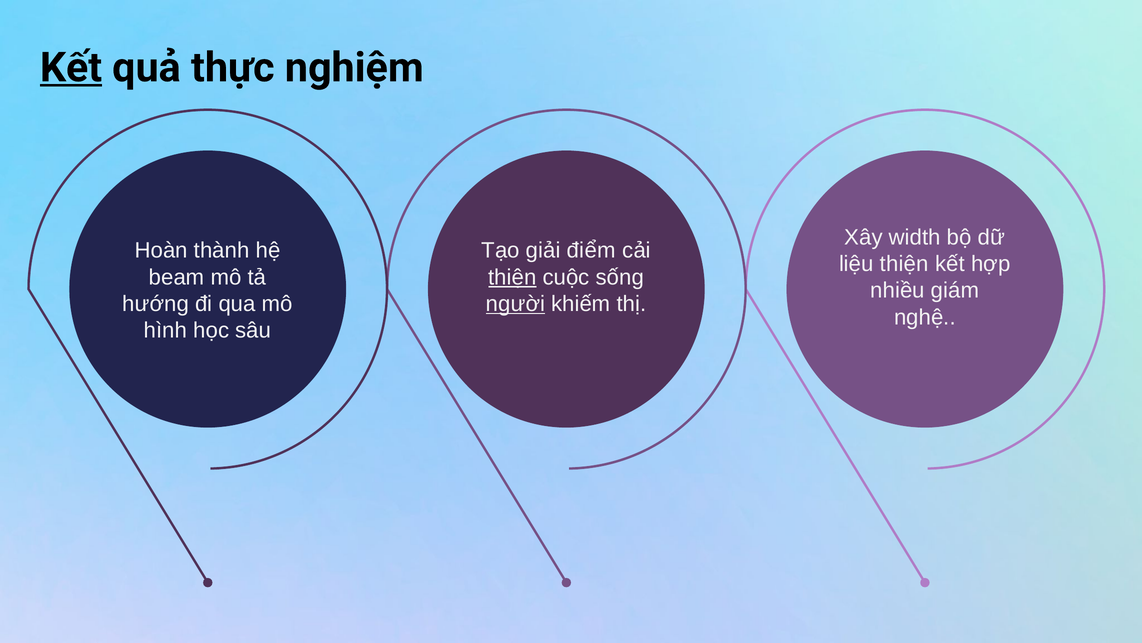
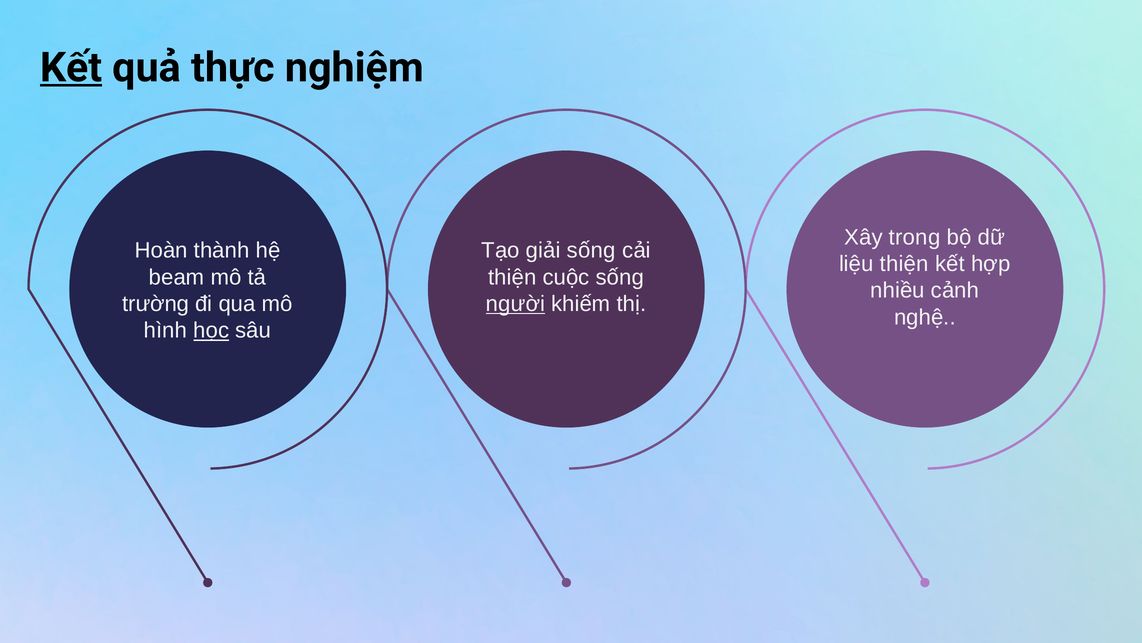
width: width -> trong
giải điểm: điểm -> sống
thiện at (512, 277) underline: present -> none
giám: giám -> cảnh
hướng: hướng -> trường
học underline: none -> present
